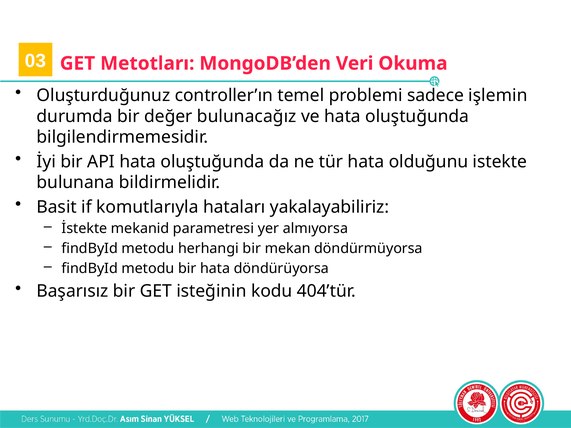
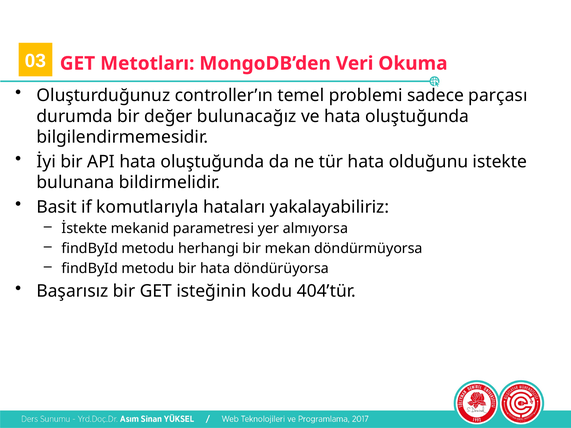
işlemin: işlemin -> parçası
